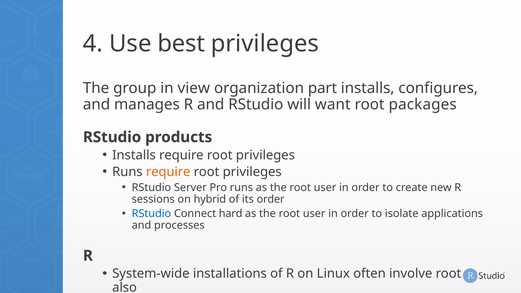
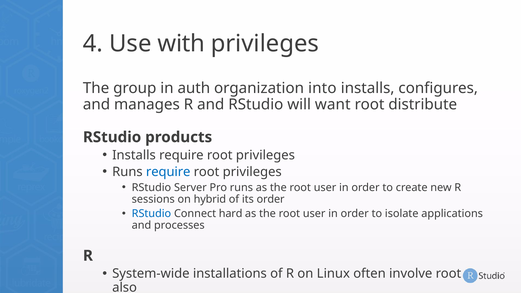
best: best -> with
view: view -> auth
part: part -> into
packages: packages -> distribute
require at (168, 172) colour: orange -> blue
